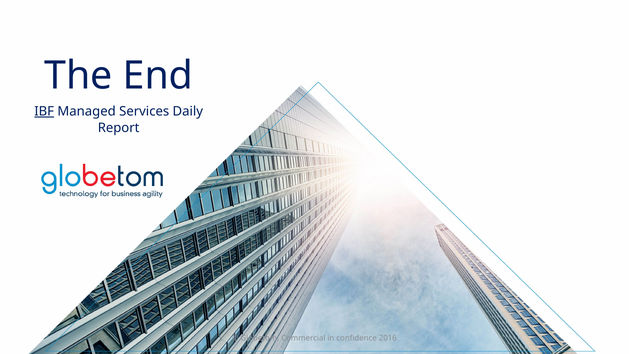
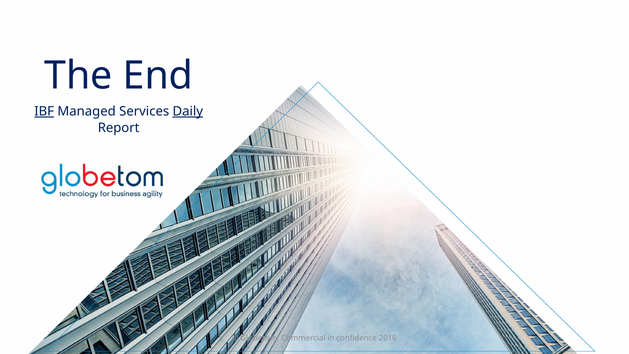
Daily underline: none -> present
